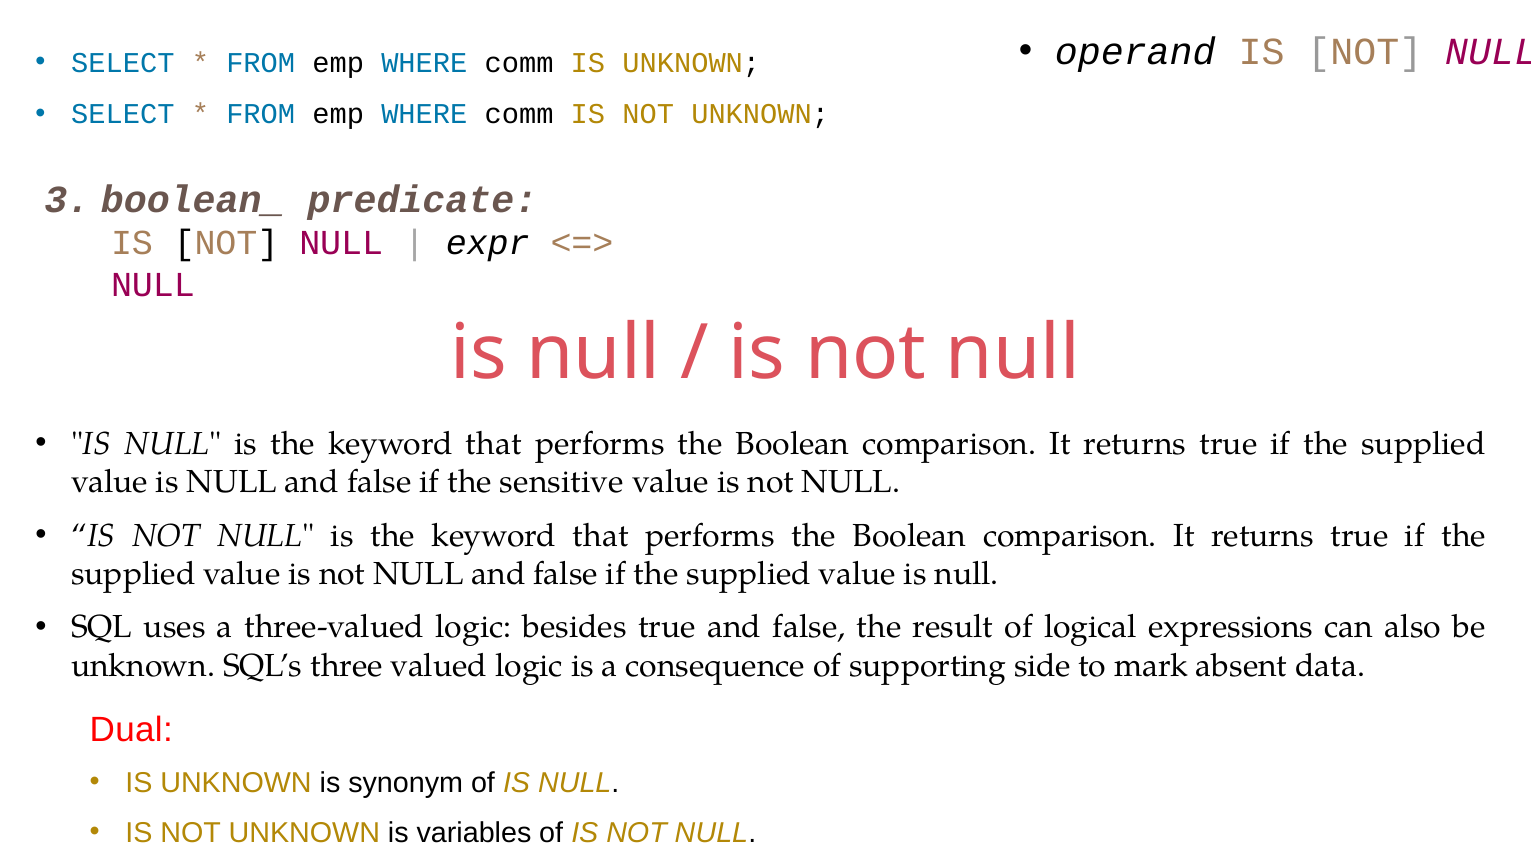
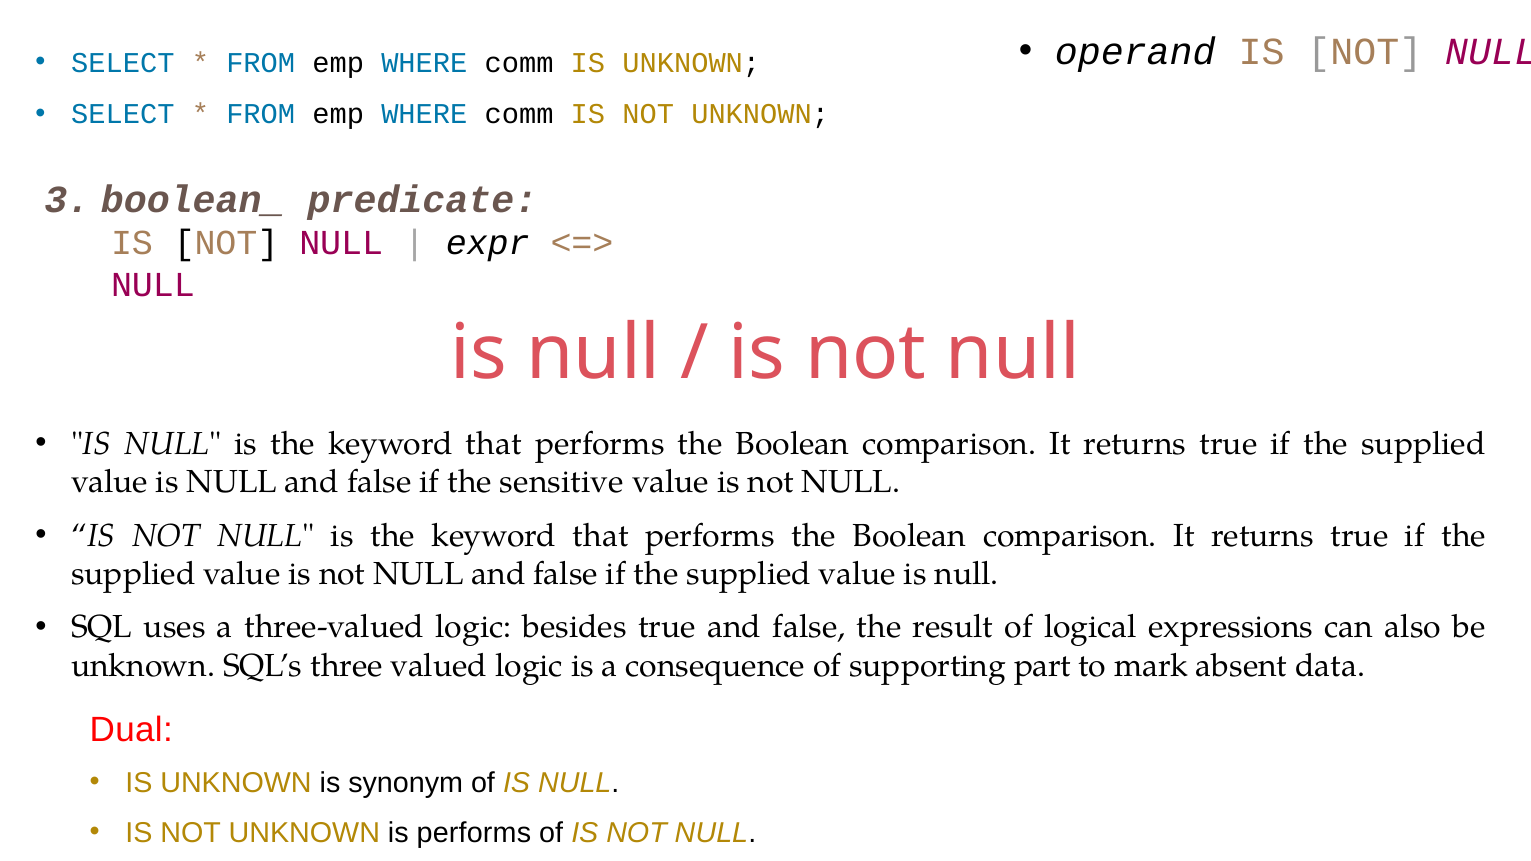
side: side -> part
is variables: variables -> performs
